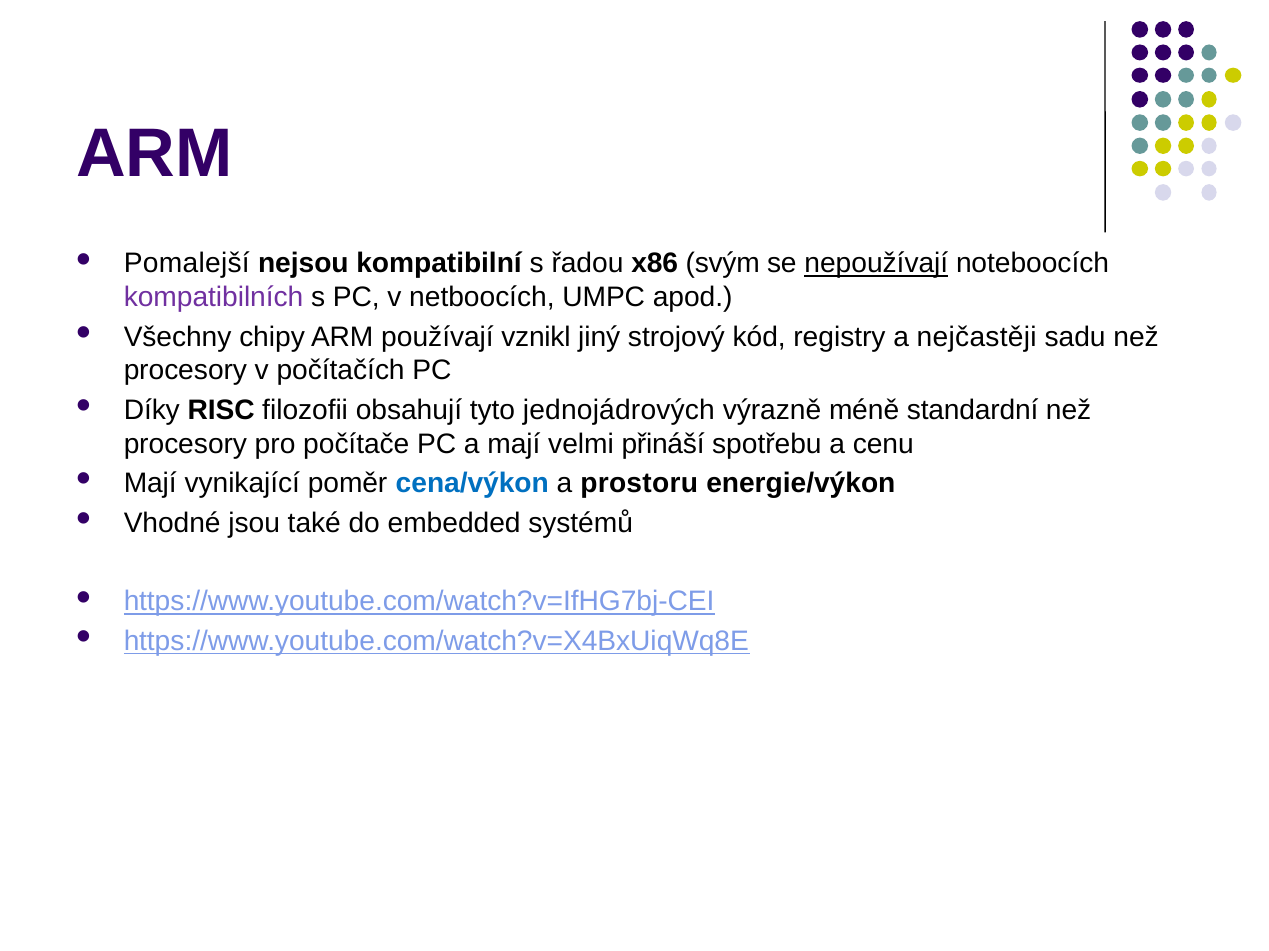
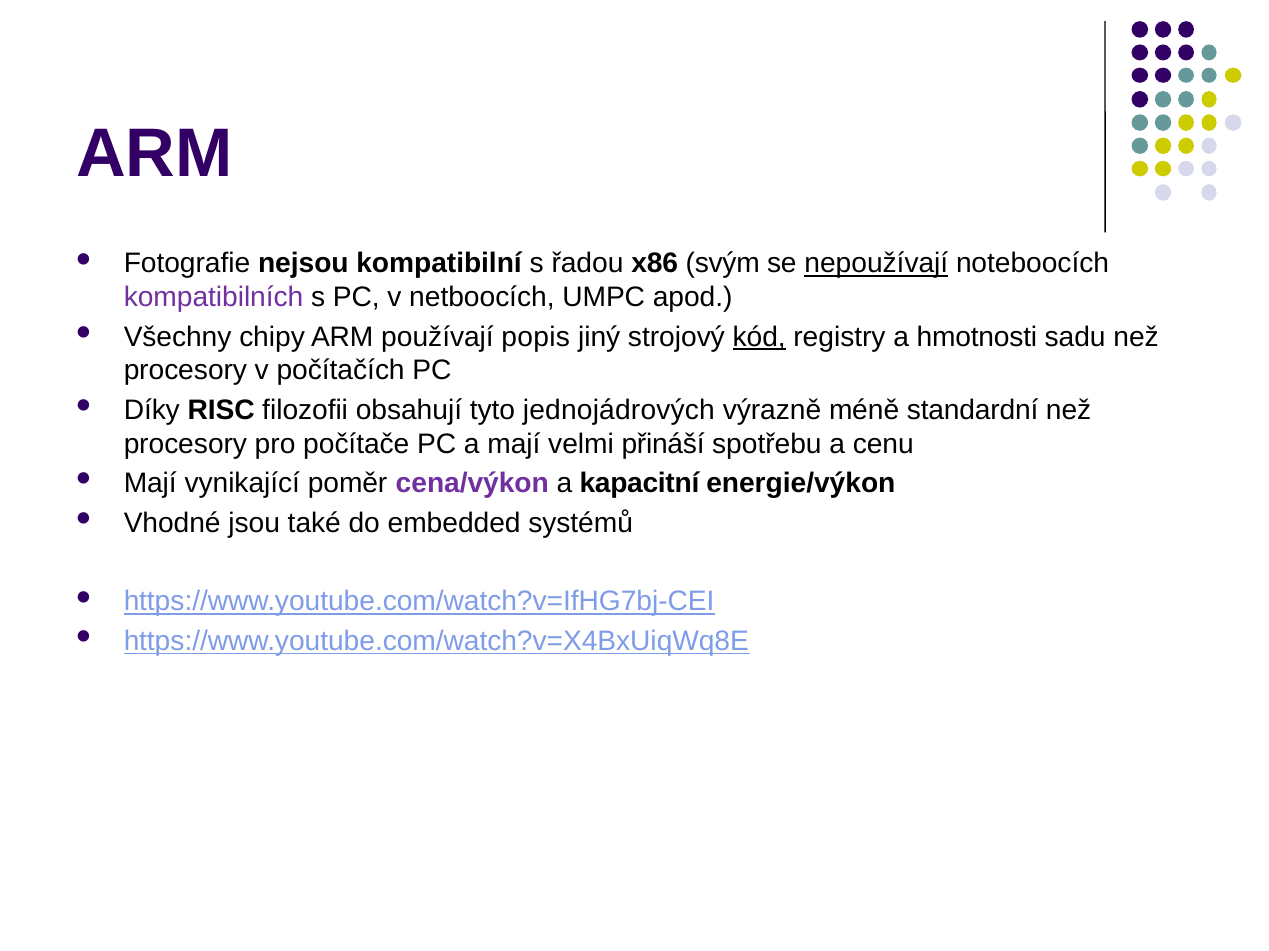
Pomalejší: Pomalejší -> Fotografie
vznikl: vznikl -> popis
kód underline: none -> present
nejčastěji: nejčastěji -> hmotnosti
cena/výkon colour: blue -> purple
prostoru: prostoru -> kapacitní
